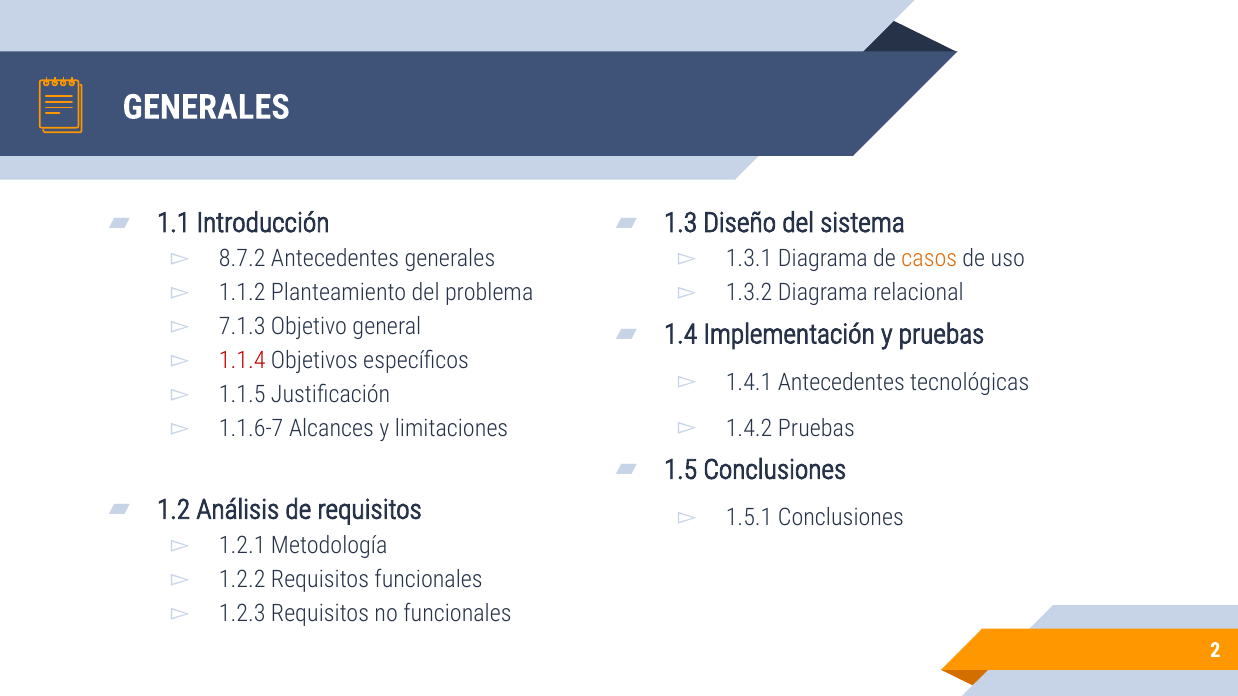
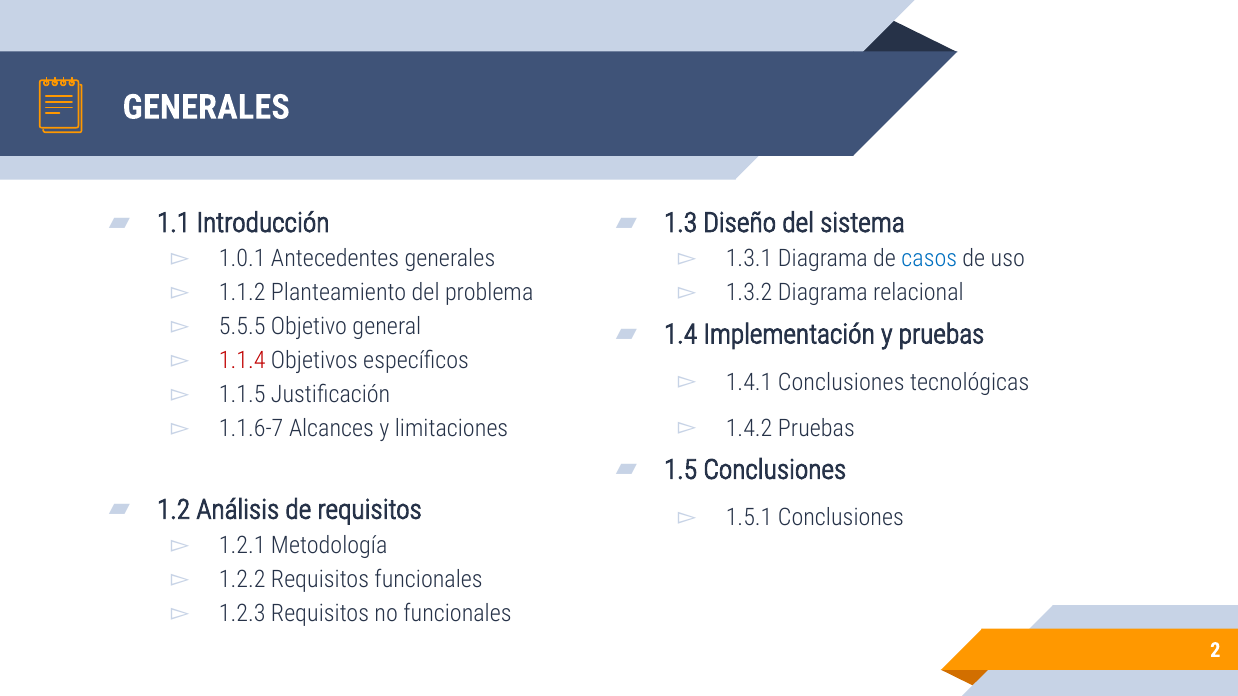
8.7.2: 8.7.2 -> 1.0.1
casos colour: orange -> blue
7.1.3: 7.1.3 -> 5.5.5
1.4.1 Antecedentes: Antecedentes -> Conclusiones
